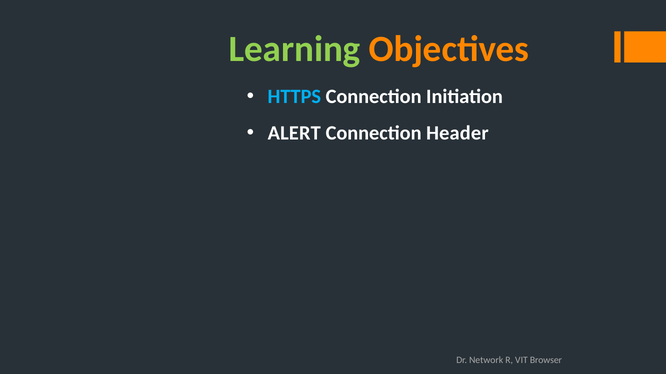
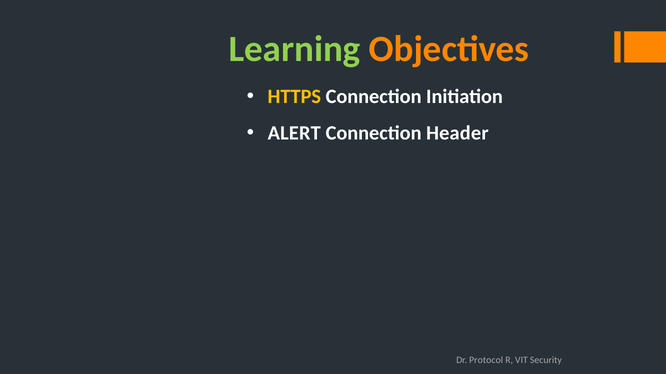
HTTPS colour: light blue -> yellow
Network: Network -> Protocol
Browser: Browser -> Security
